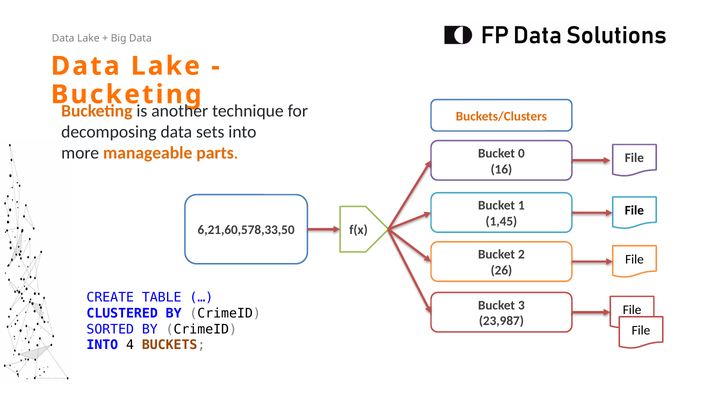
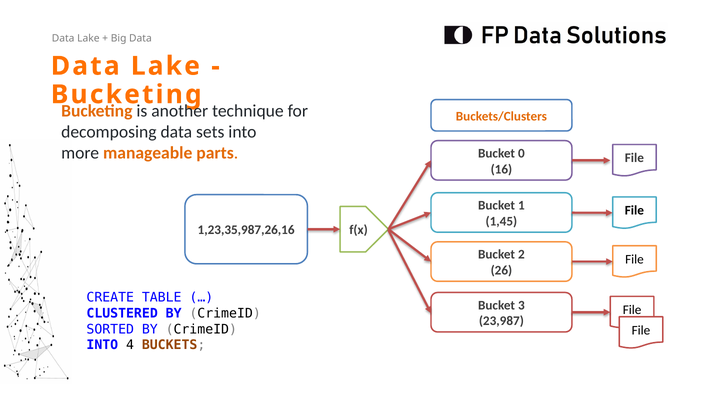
6,21,60,578,33,50: 6,21,60,578,33,50 -> 1,23,35,987,26,16
